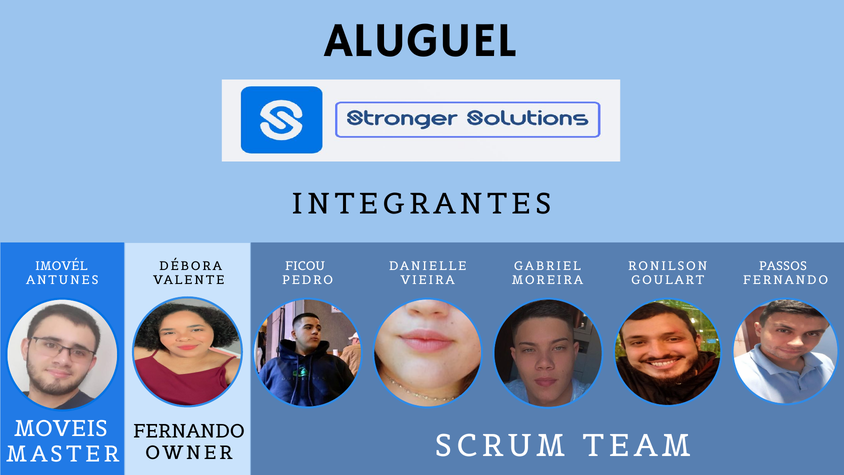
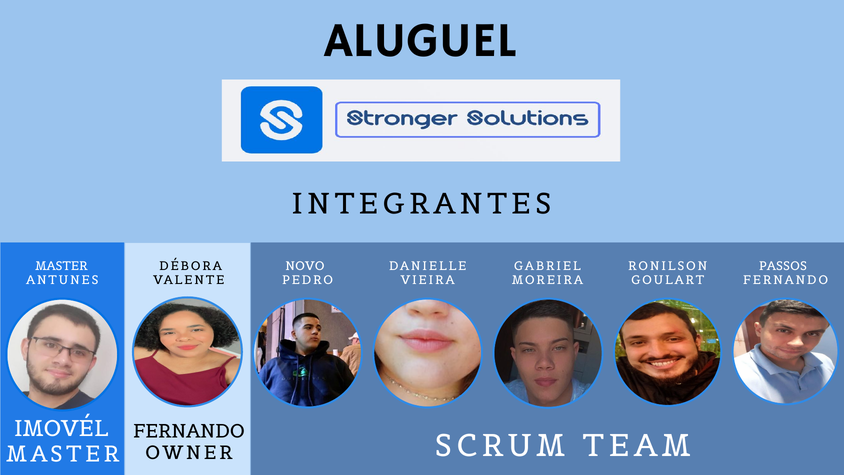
IMOVÉL at (61, 266): IMOVÉL -> MASTER
FICOU: FICOU -> NOVO
MOVEIS: MOVEIS -> IMOVÉL
